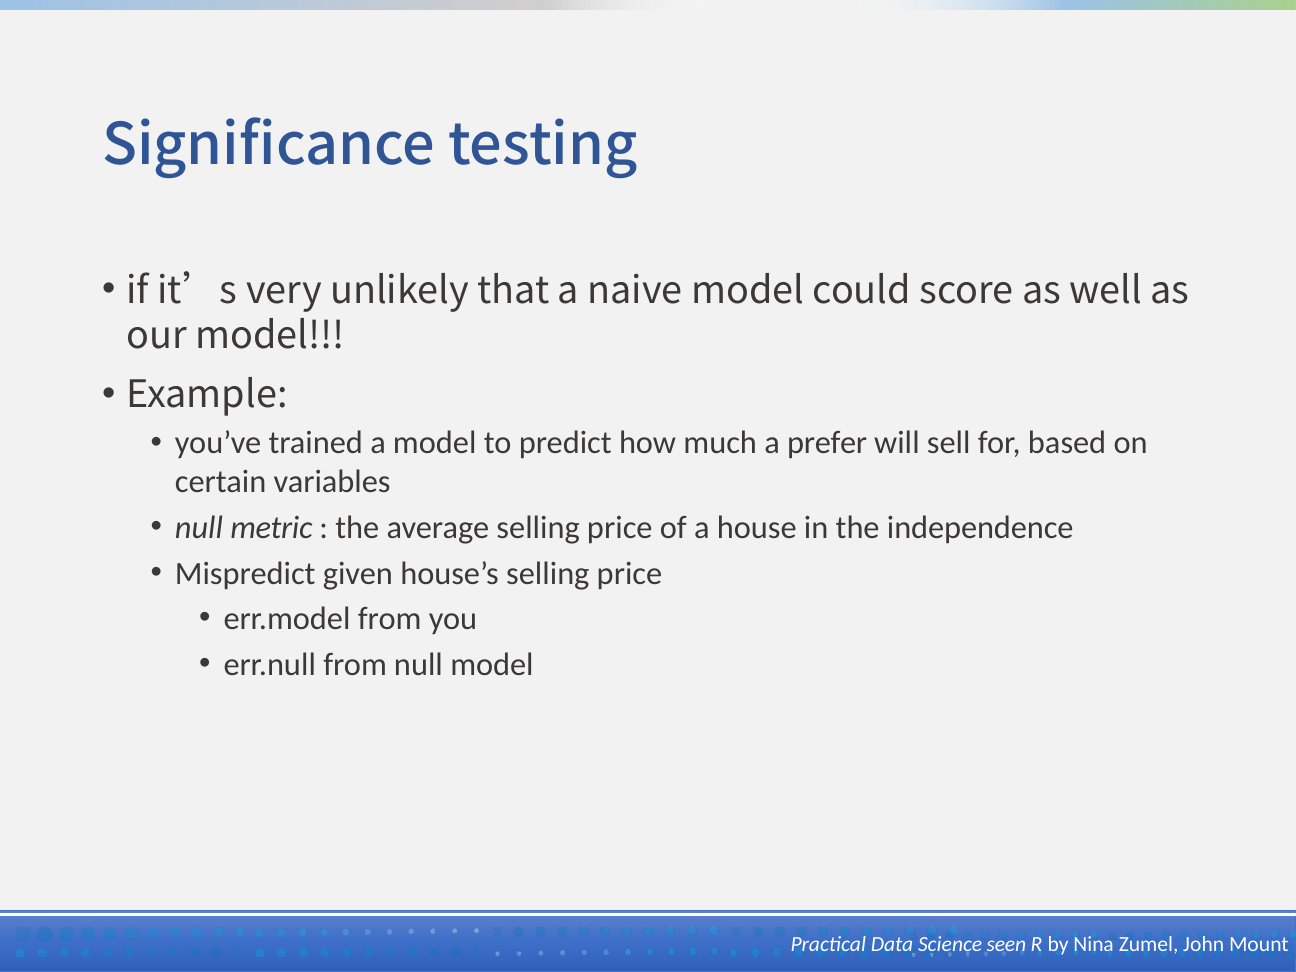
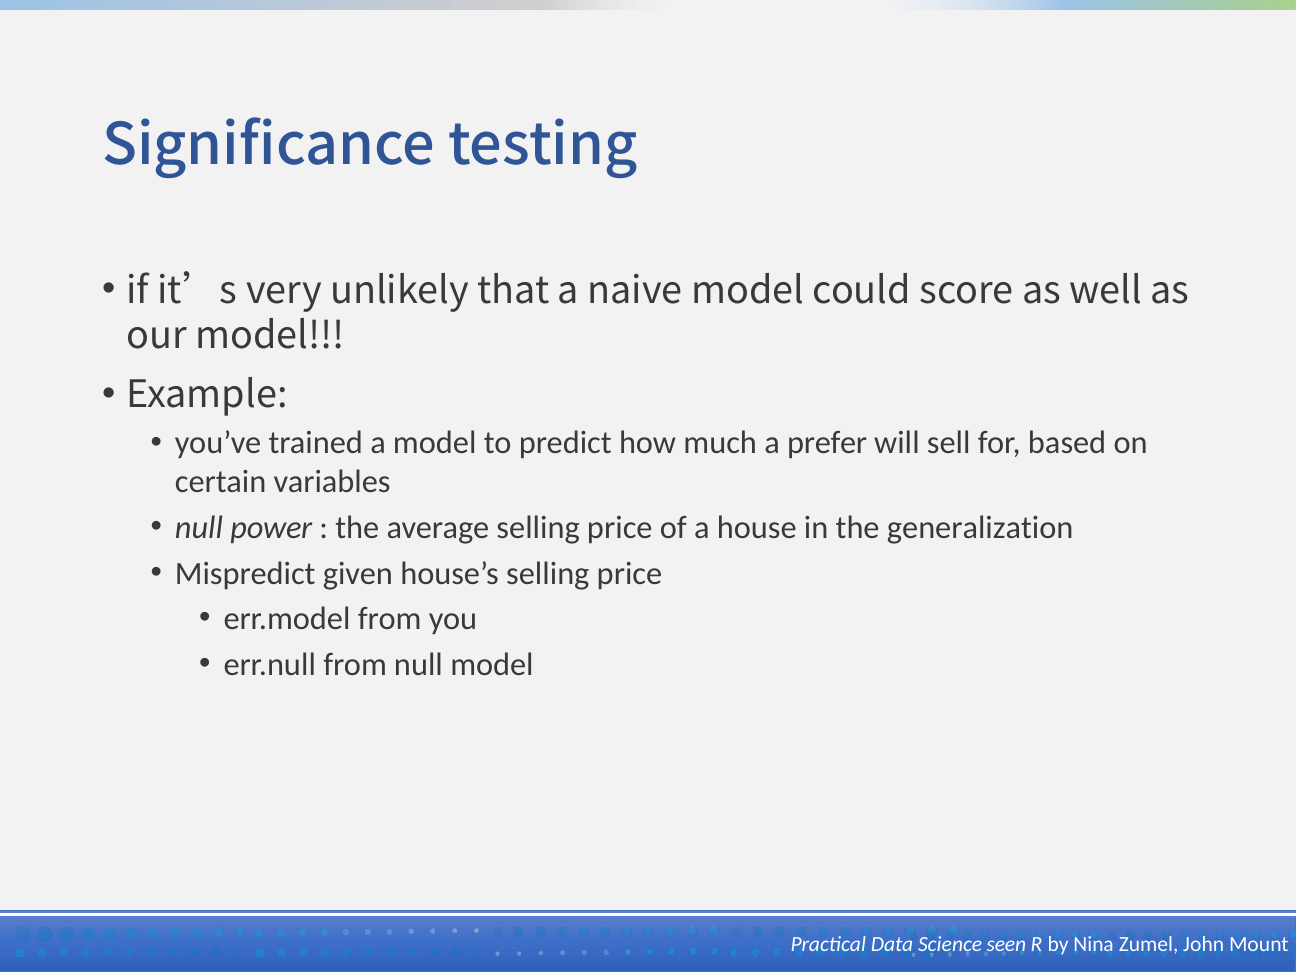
metric: metric -> power
independence: independence -> generalization
